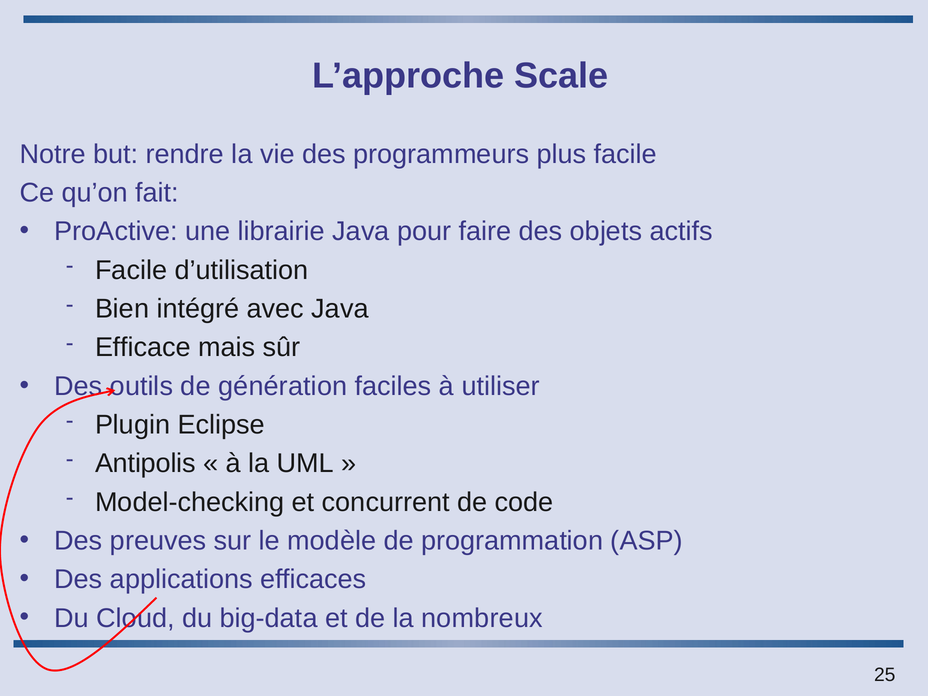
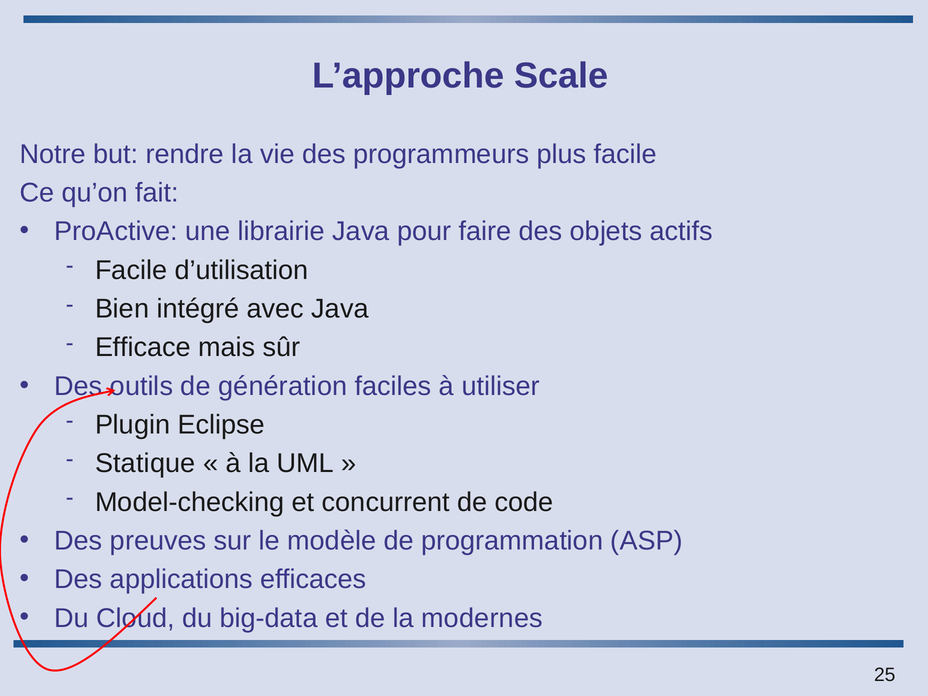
Antipolis: Antipolis -> Statique
nombreux: nombreux -> modernes
